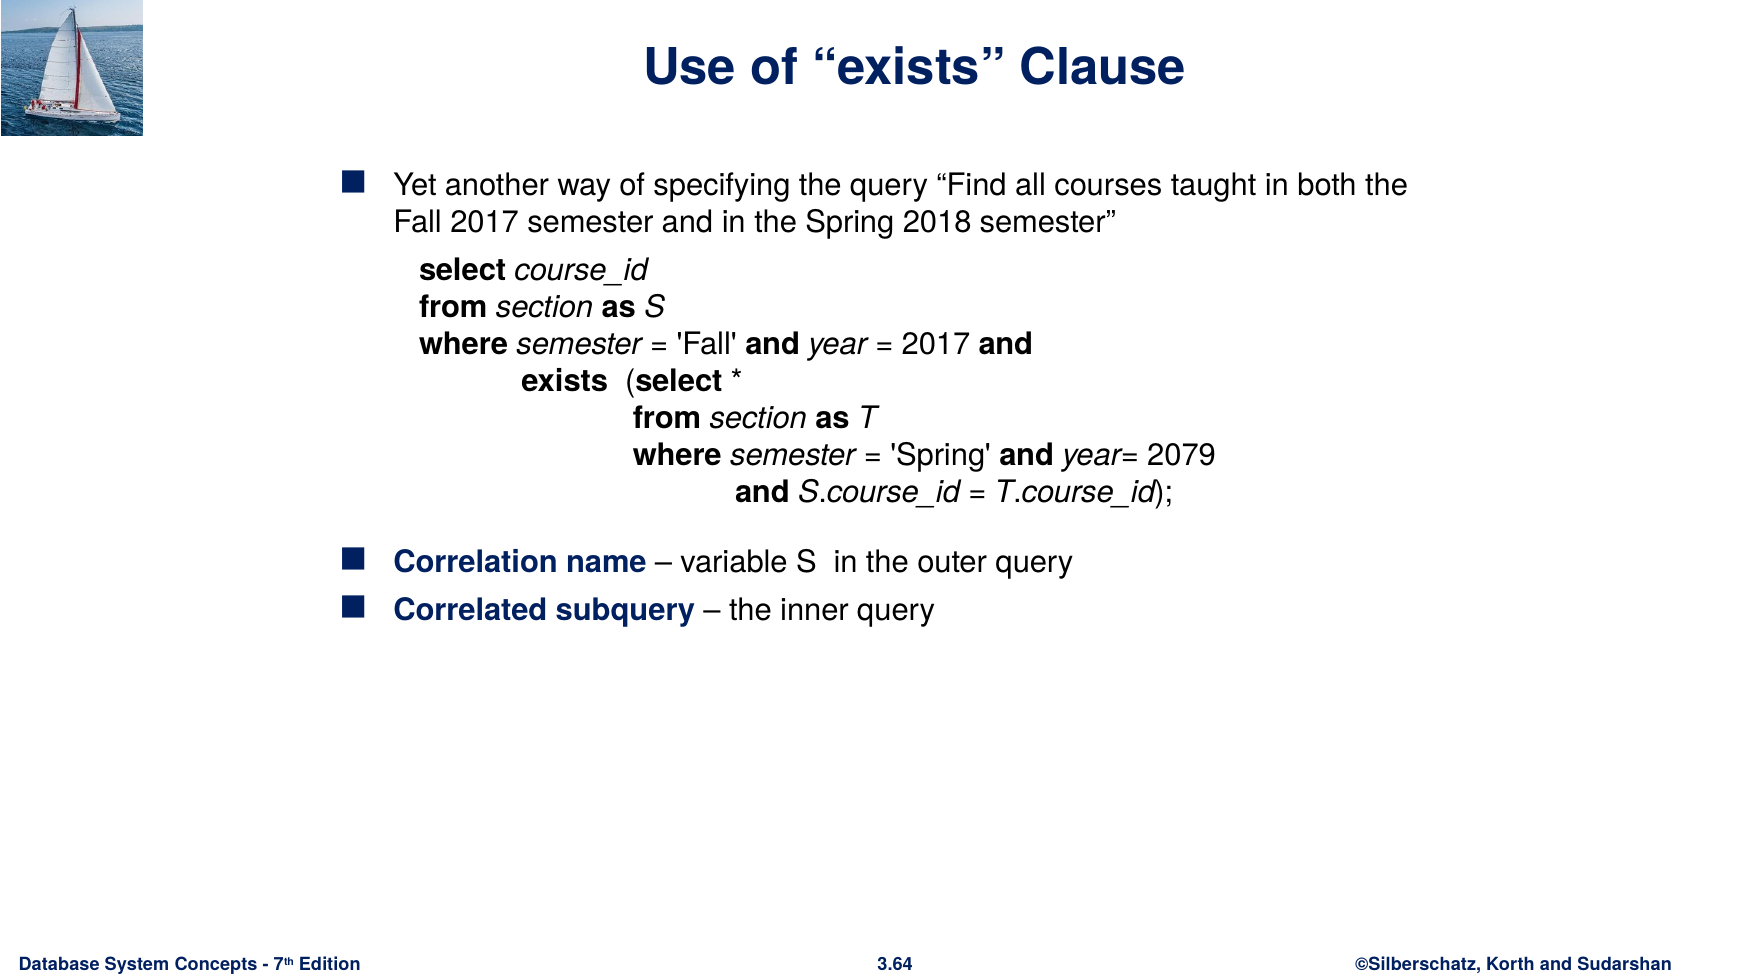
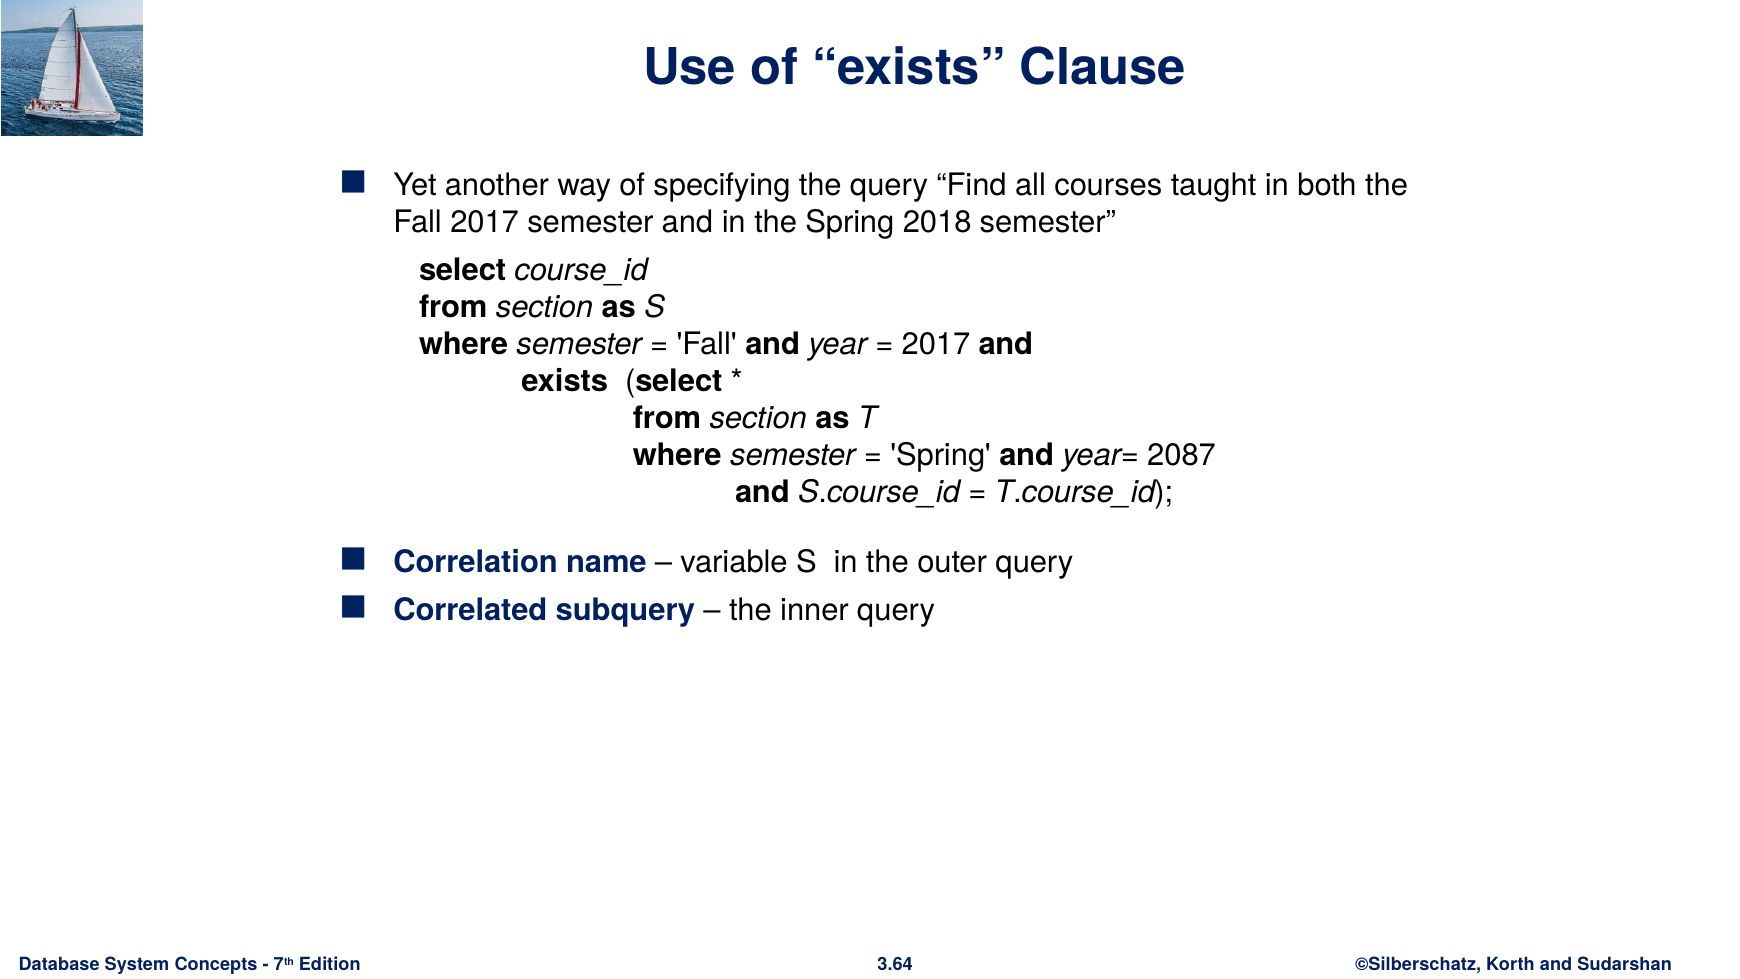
2079: 2079 -> 2087
